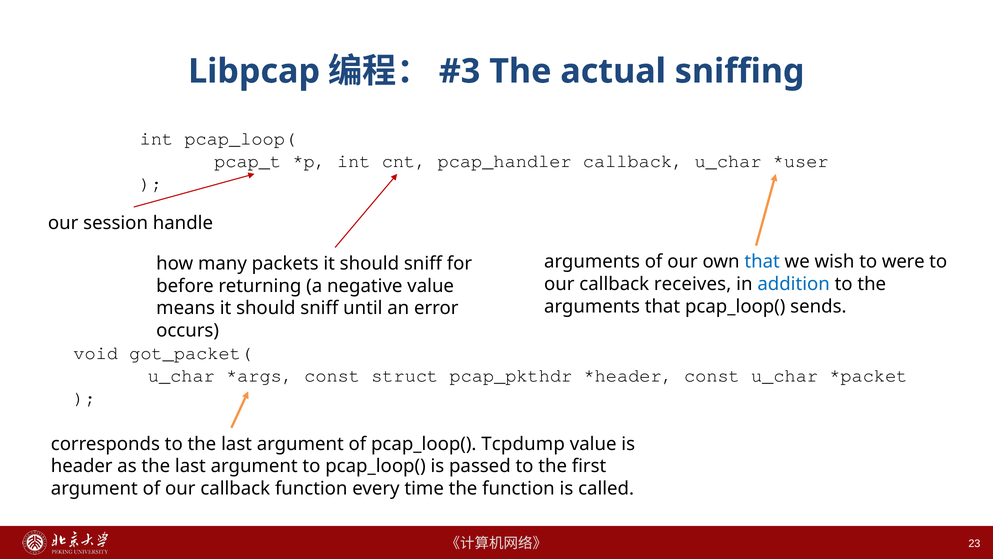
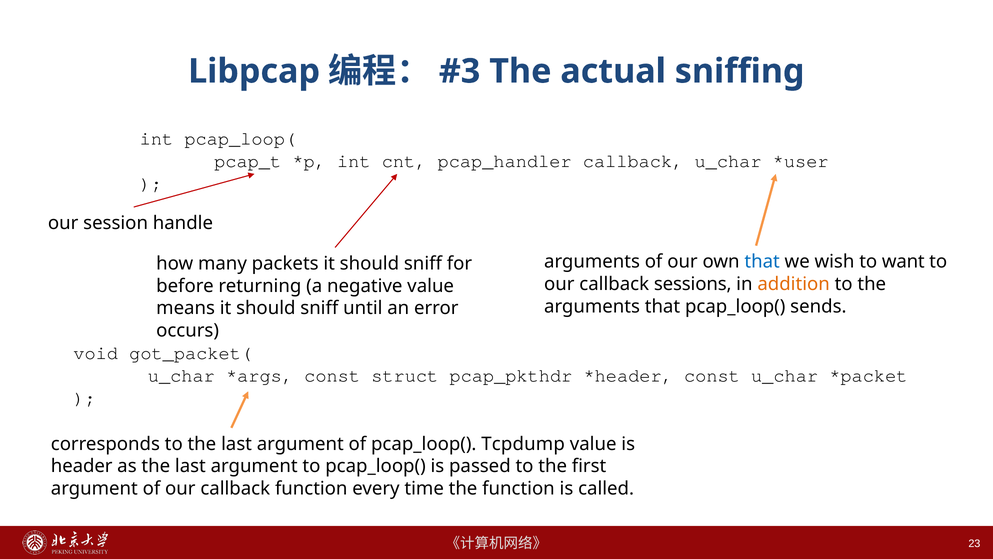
were: were -> want
receives: receives -> sessions
addition colour: blue -> orange
